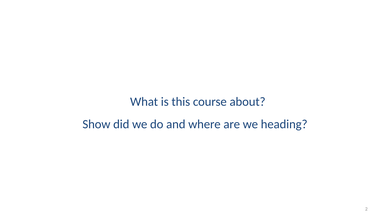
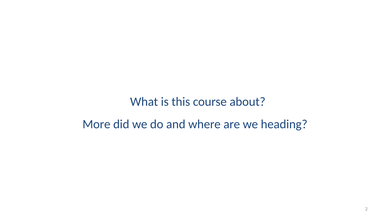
Show: Show -> More
